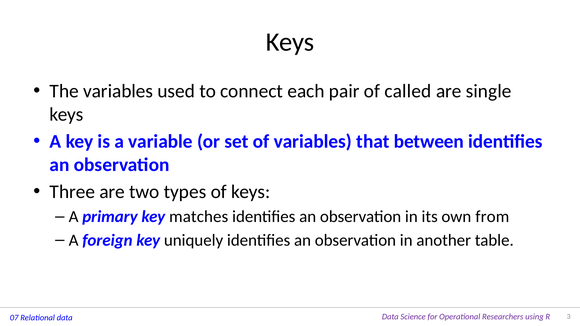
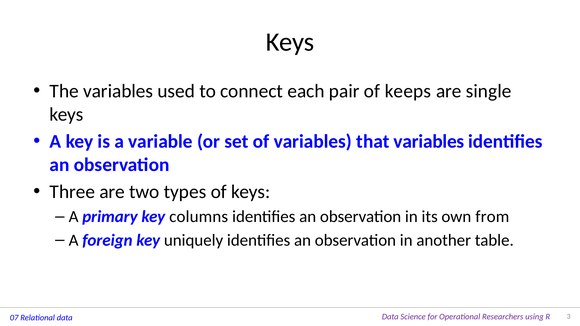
called: called -> keeps
that between: between -> variables
matches: matches -> columns
